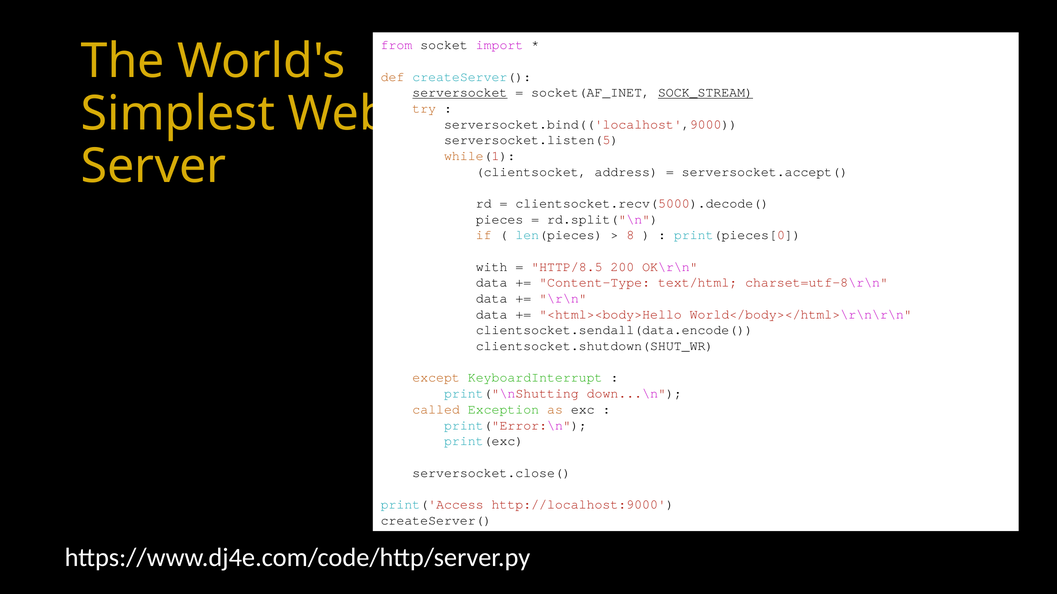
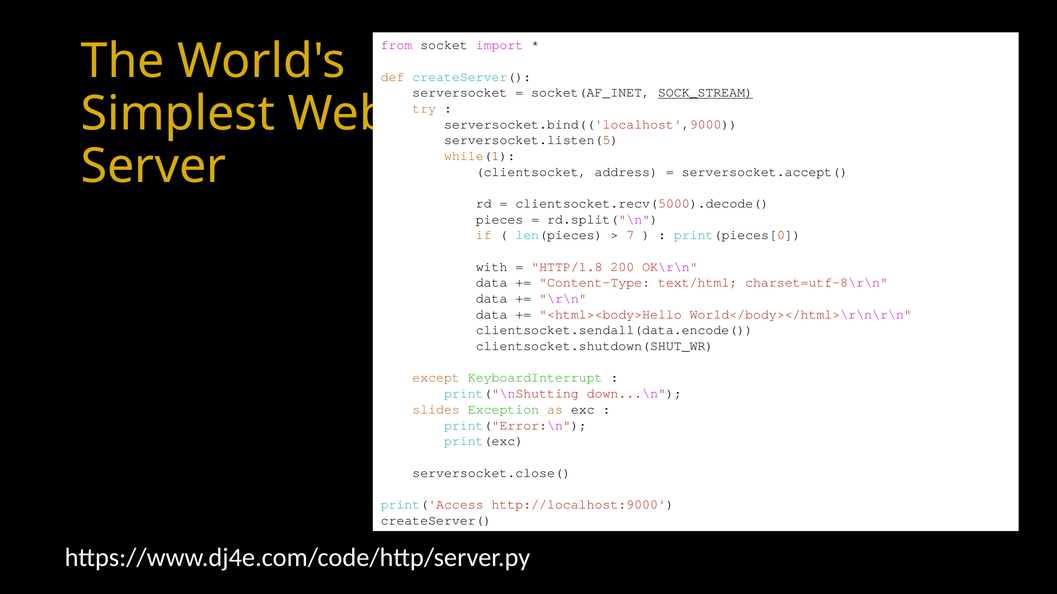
serversocket underline: present -> none
8: 8 -> 7
HTTP/8.5: HTTP/8.5 -> HTTP/1.8
called: called -> slides
